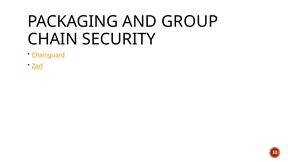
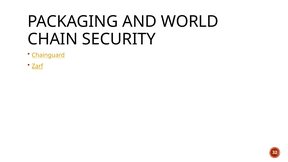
GROUP: GROUP -> WORLD
